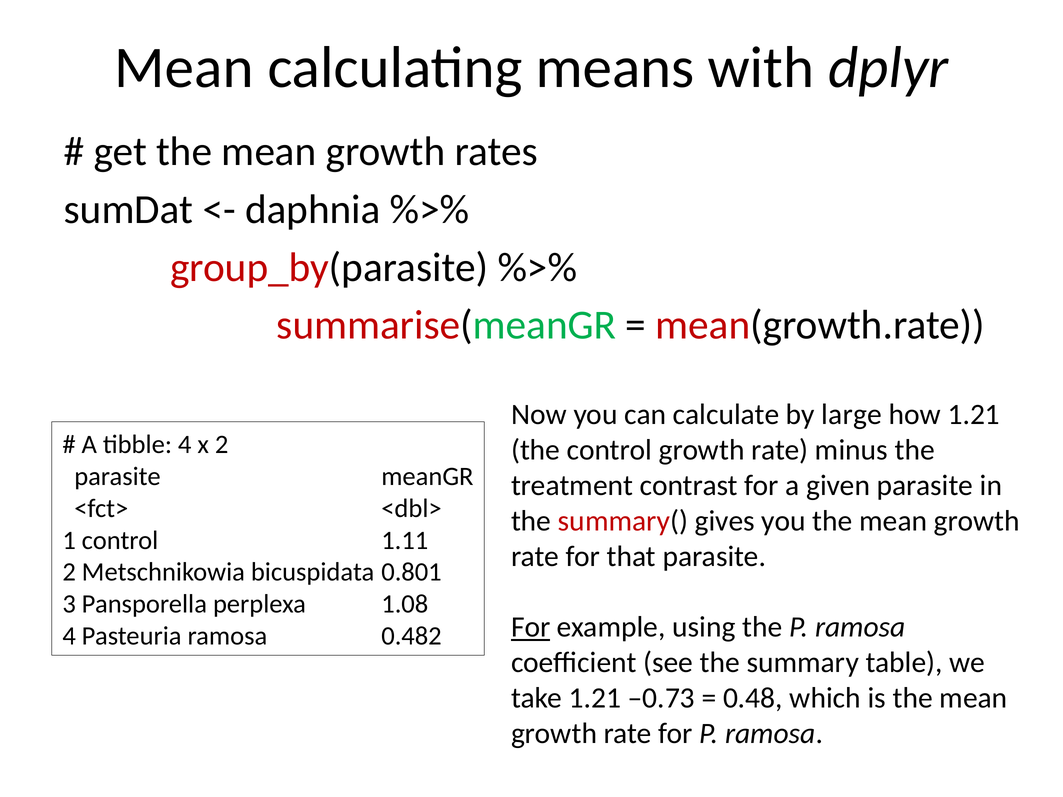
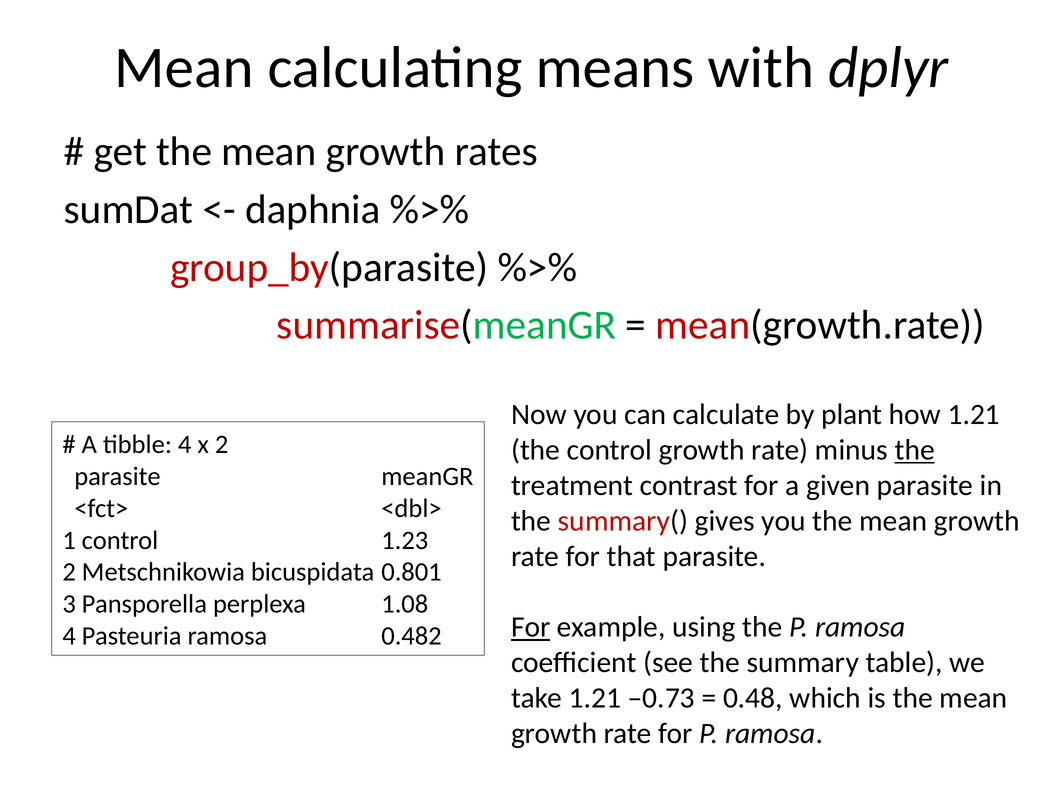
large: large -> plant
the at (915, 450) underline: none -> present
1.11: 1.11 -> 1.23
